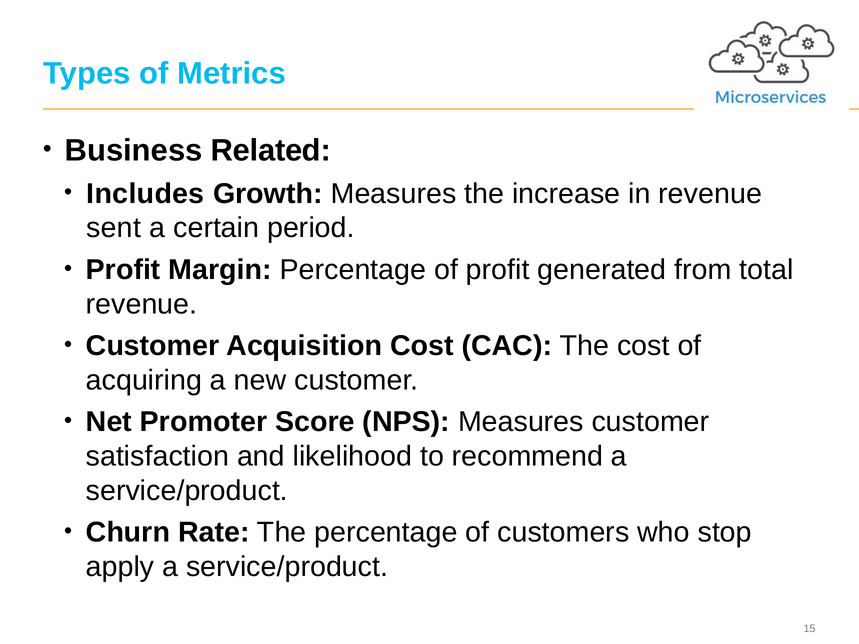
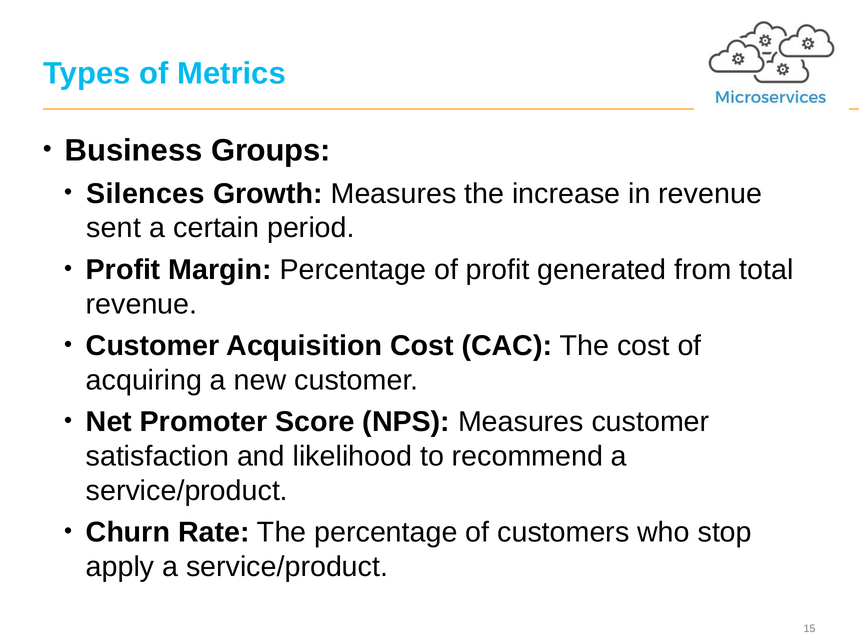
Related: Related -> Groups
Includes: Includes -> Silences
